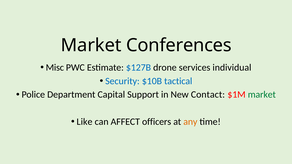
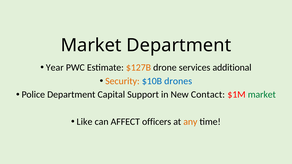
Market Conferences: Conferences -> Department
Misc: Misc -> Year
$127B colour: blue -> orange
individual: individual -> additional
Security colour: blue -> orange
tactical: tactical -> drones
